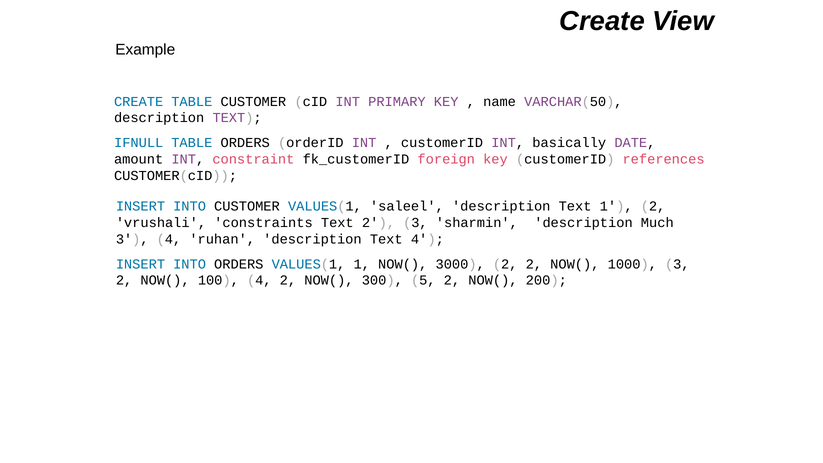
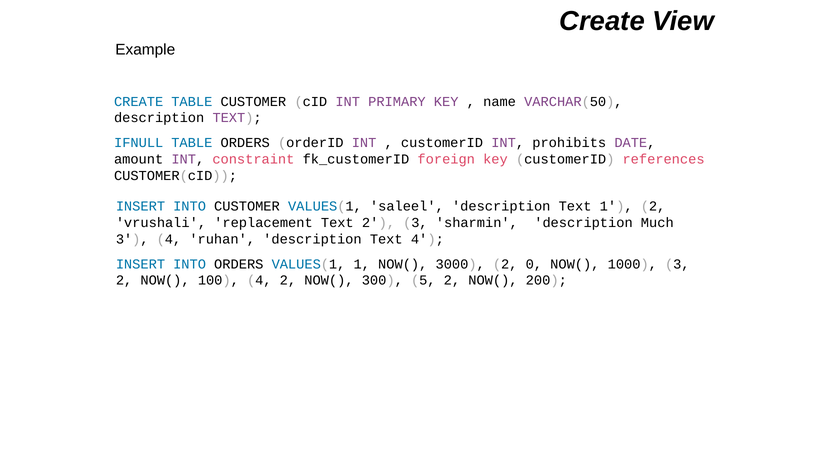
basically: basically -> prohibits
constraints: constraints -> replacement
2 2: 2 -> 0
